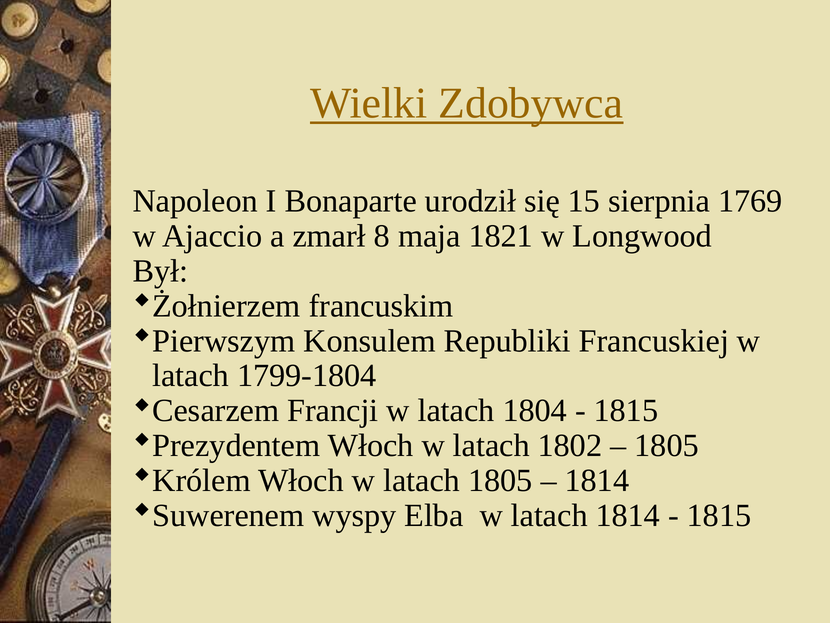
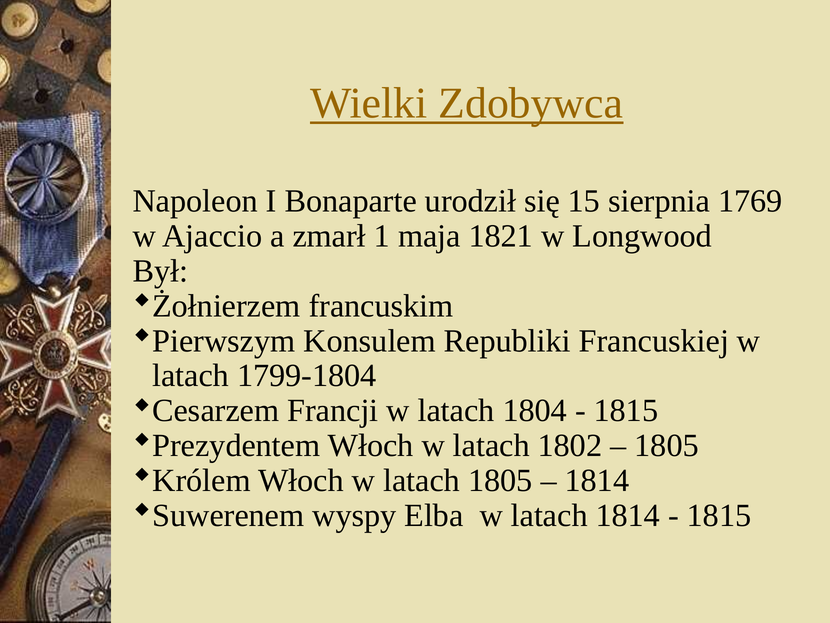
8: 8 -> 1
